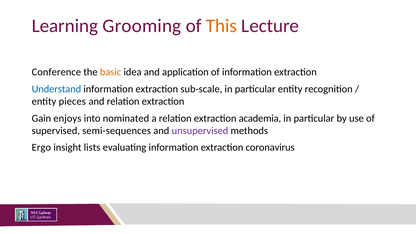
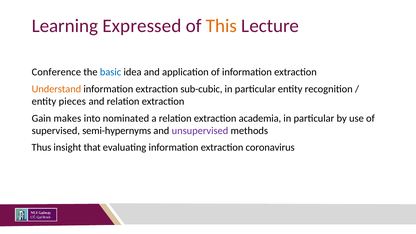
Grooming: Grooming -> Expressed
basic colour: orange -> blue
Understand colour: blue -> orange
sub-scale: sub-scale -> sub-cubic
enjoys: enjoys -> makes
semi-sequences: semi-sequences -> semi-hypernyms
Ergo: Ergo -> Thus
lists: lists -> that
